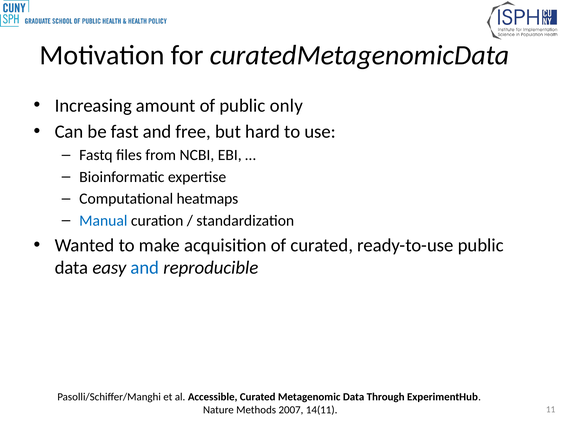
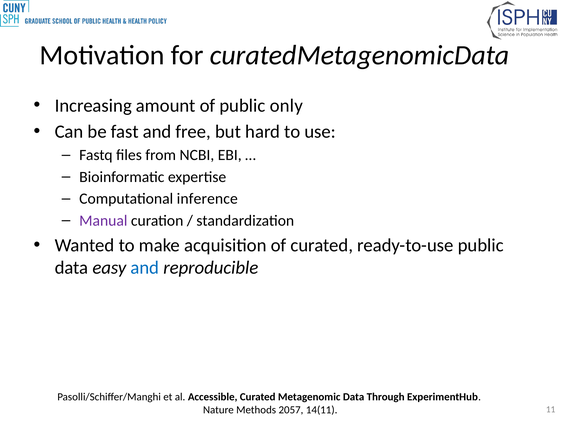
heatmaps: heatmaps -> inference
Manual colour: blue -> purple
2007: 2007 -> 2057
